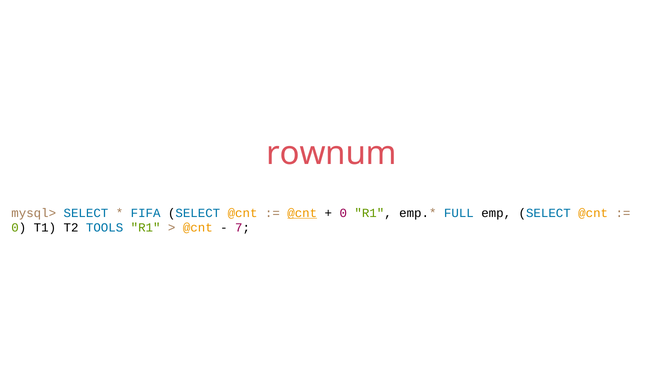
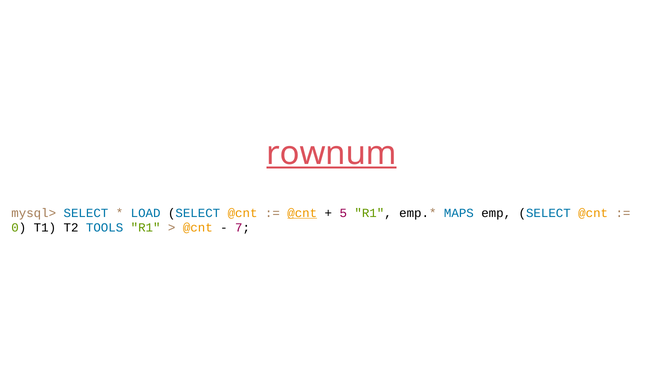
rownum underline: none -> present
FIFA: FIFA -> LOAD
0 at (343, 213): 0 -> 5
FULL: FULL -> MAPS
